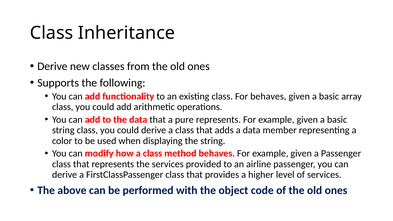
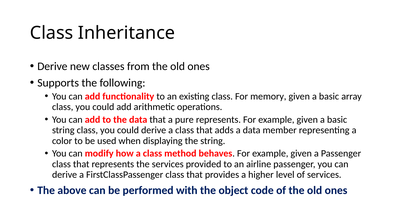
For behaves: behaves -> memory
